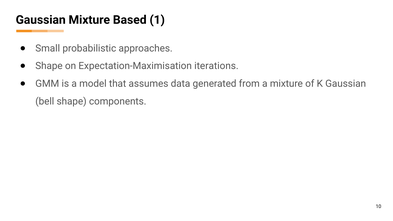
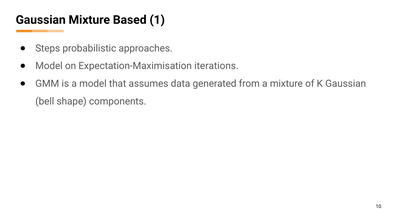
Small: Small -> Steps
Shape at (49, 66): Shape -> Model
